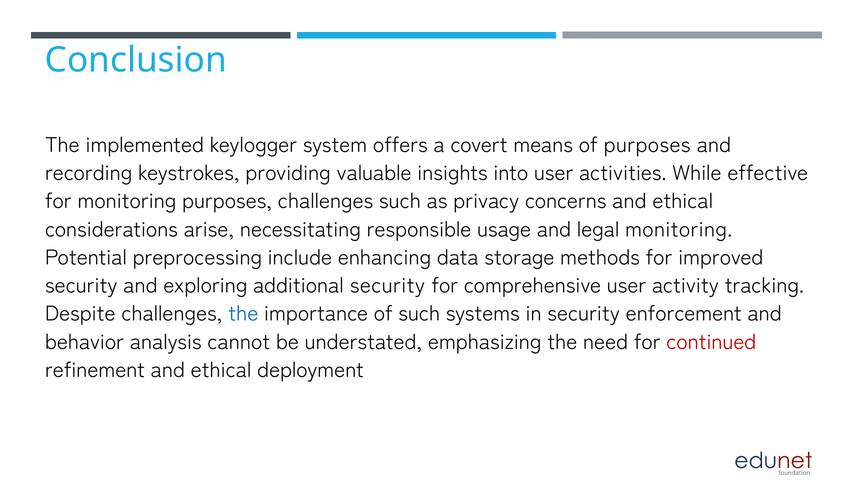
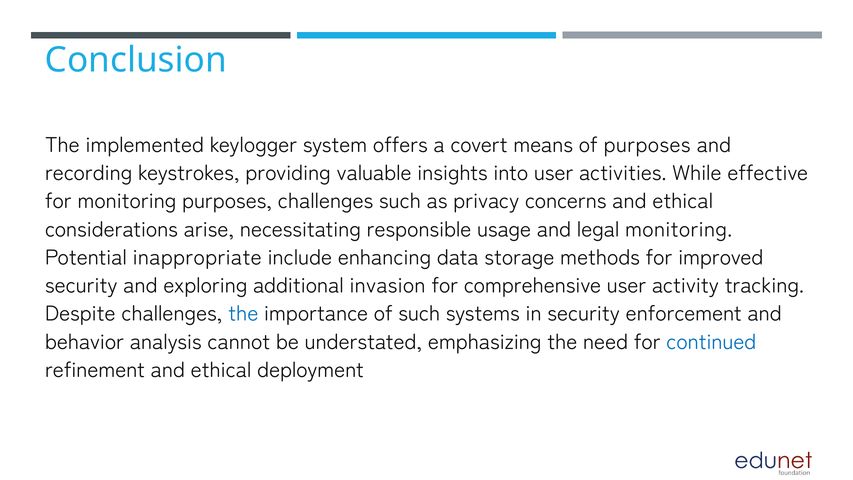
preprocessing: preprocessing -> inappropriate
additional security: security -> invasion
continued colour: red -> blue
